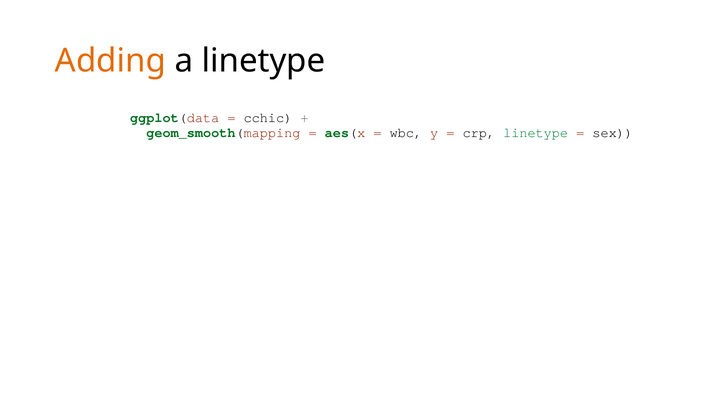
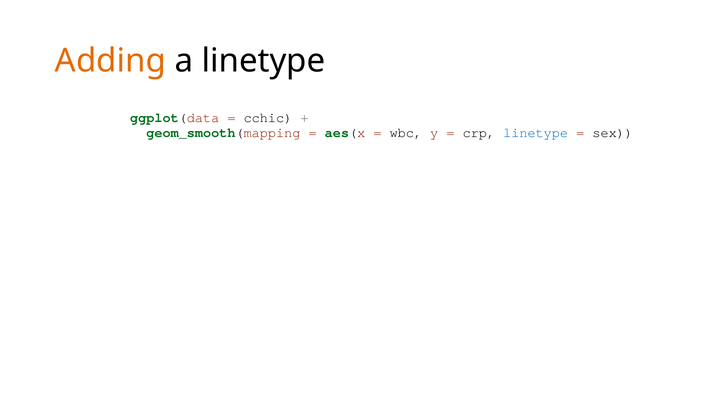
linetype at (536, 132) colour: green -> blue
